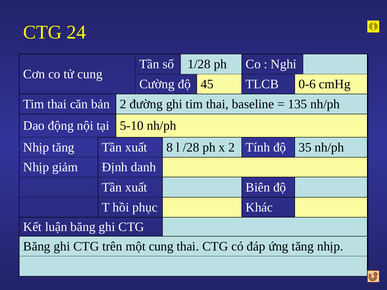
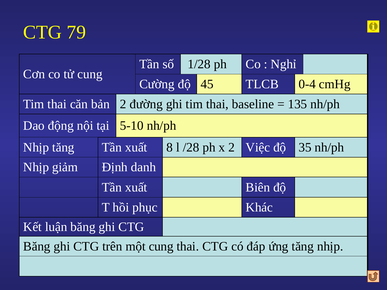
24: 24 -> 79
0-6: 0-6 -> 0-4
Tính: Tính -> Việc
